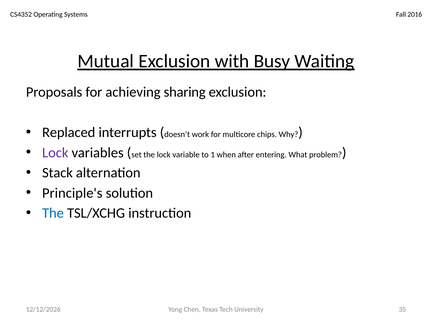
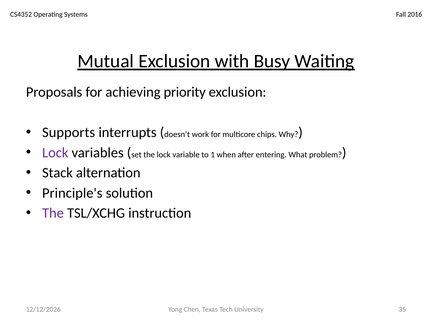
sharing: sharing -> priority
Replaced: Replaced -> Supports
The at (53, 213) colour: blue -> purple
